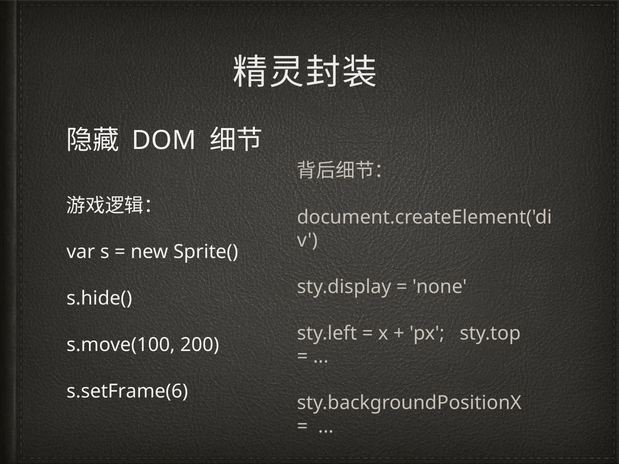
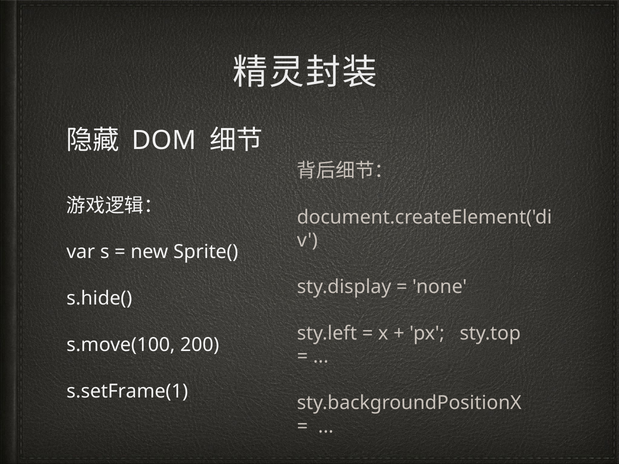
s.setFrame(6: s.setFrame(6 -> s.setFrame(1
